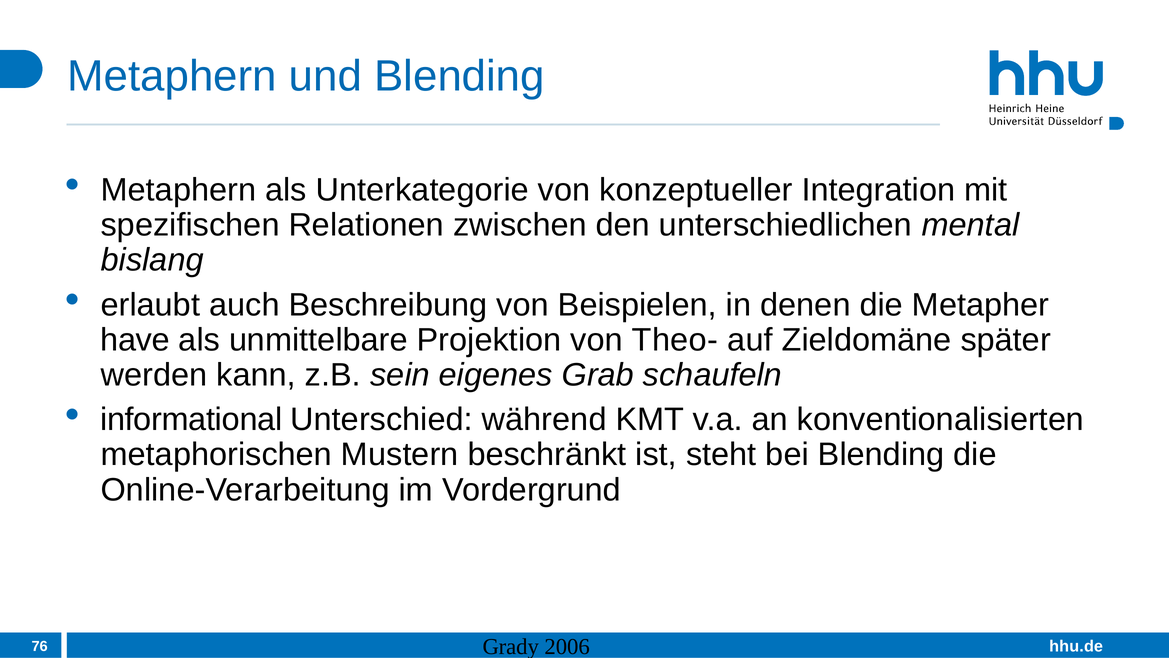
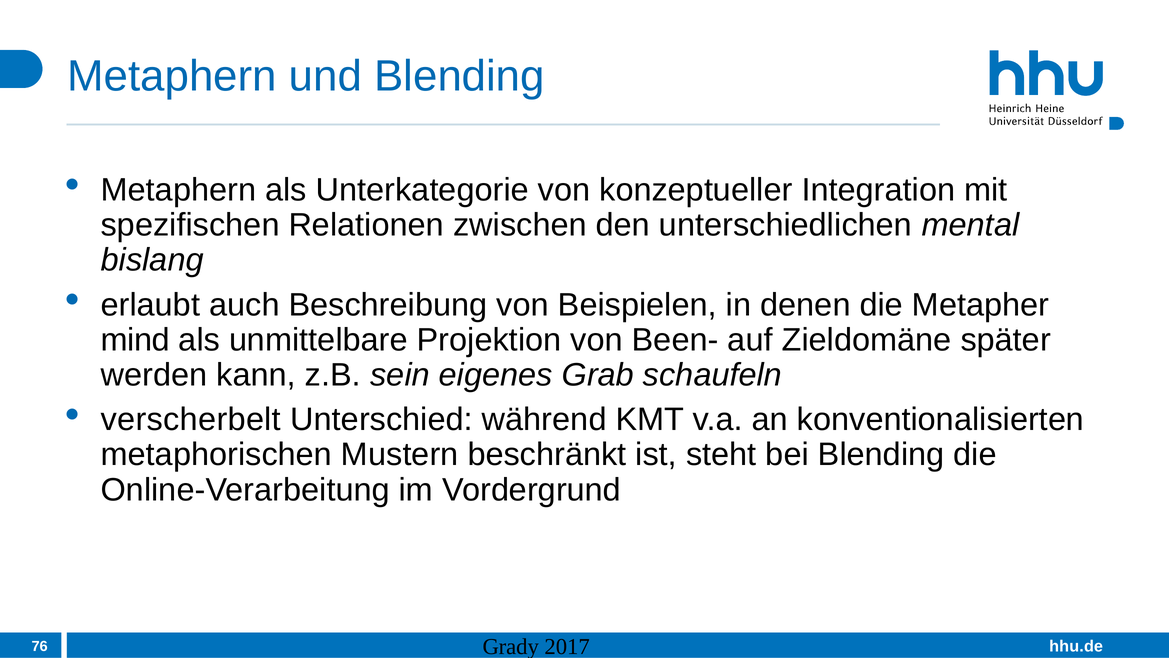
have: have -> mind
Theo-: Theo- -> Been-
informational: informational -> verscherbelt
2006: 2006 -> 2017
